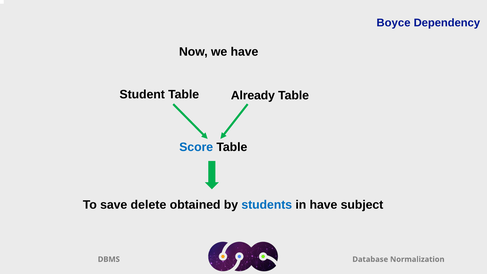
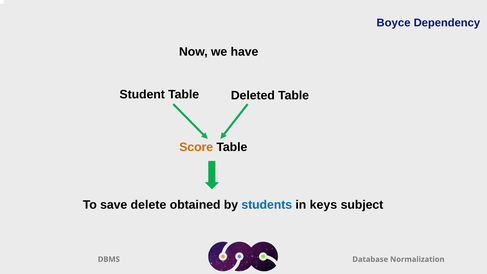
Already: Already -> Deleted
Score colour: blue -> orange
in have: have -> keys
